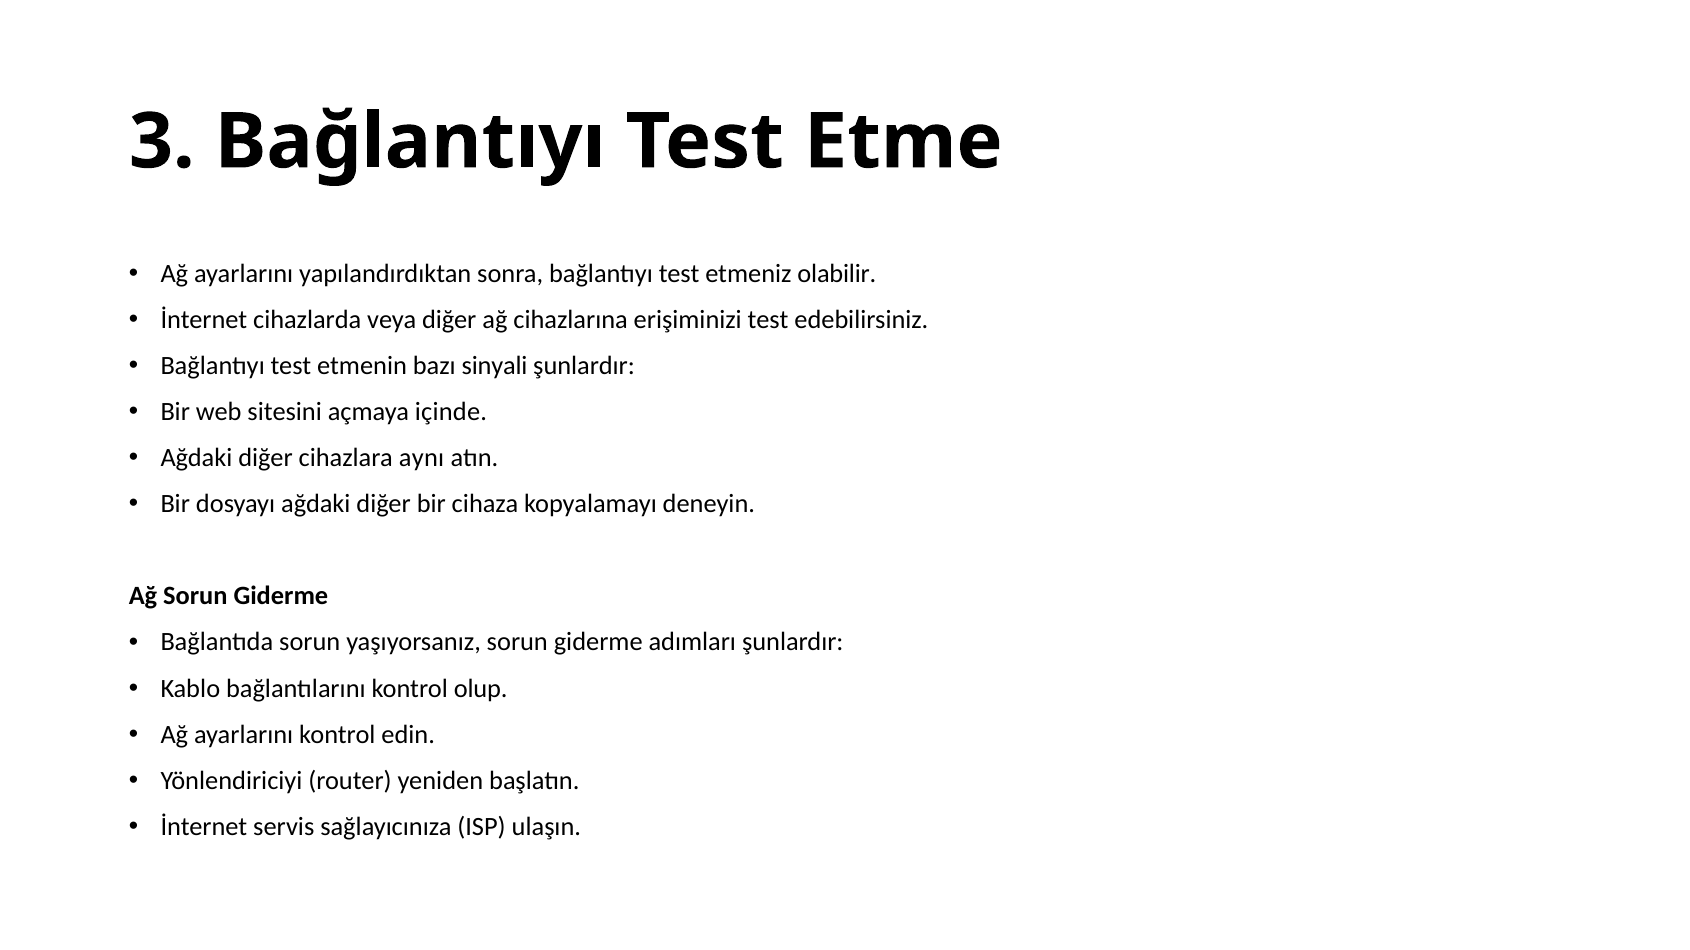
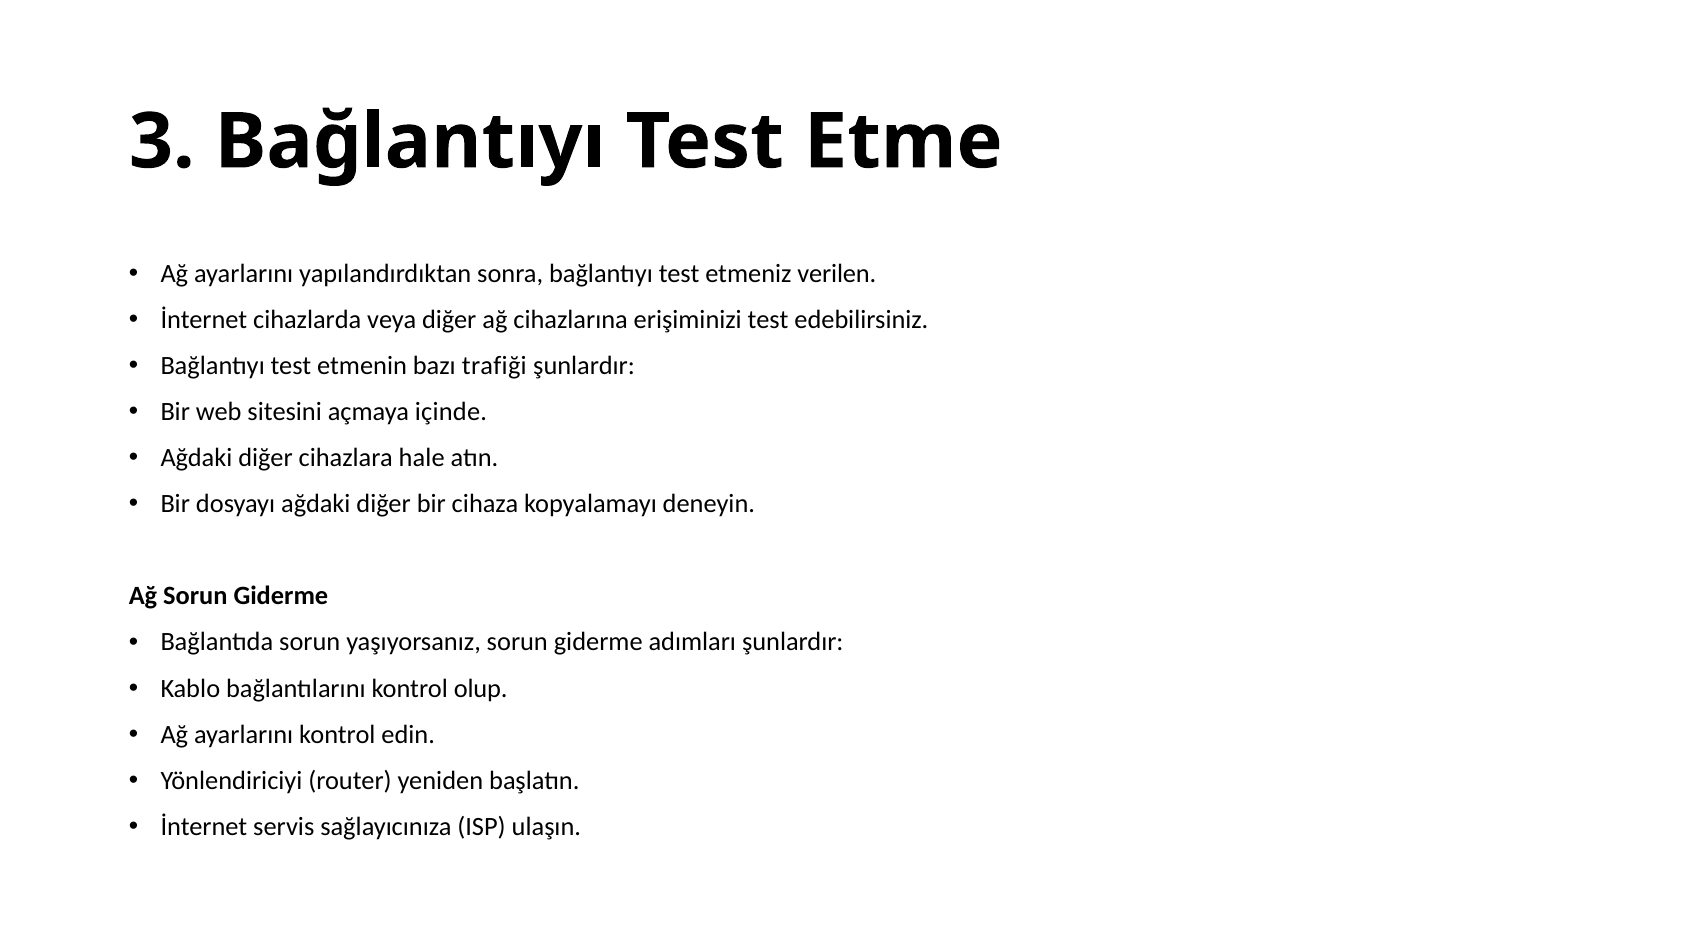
olabilir: olabilir -> verilen
sinyali: sinyali -> trafiği
aynı: aynı -> hale
